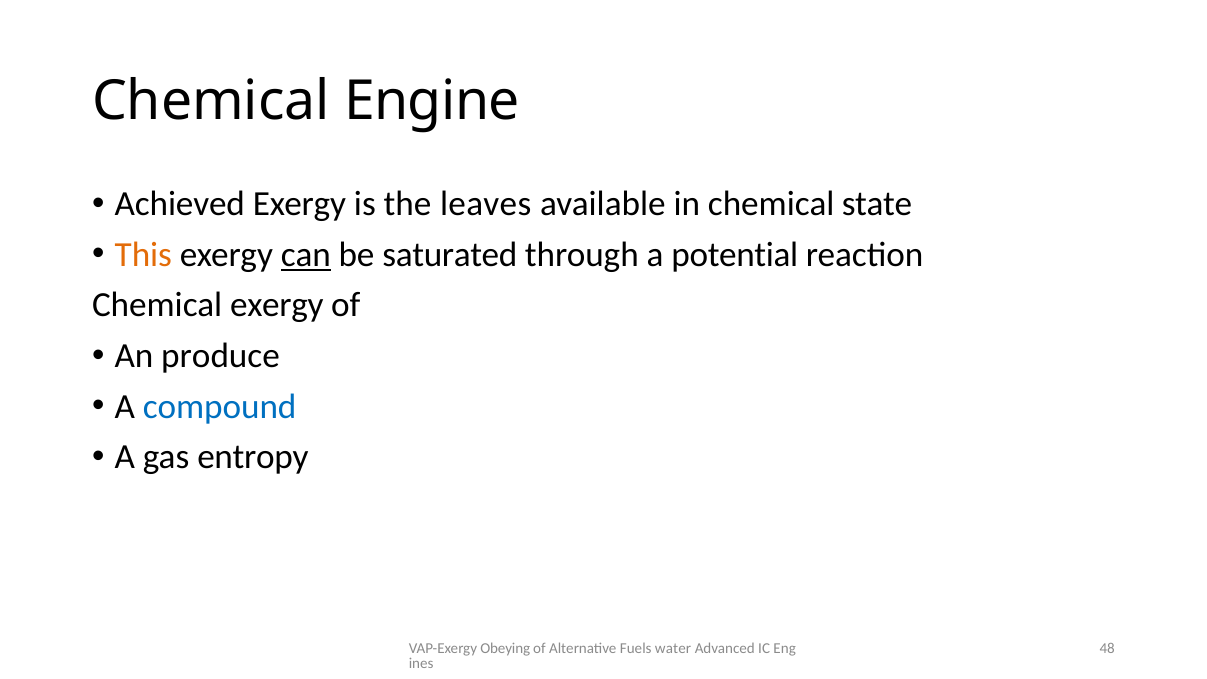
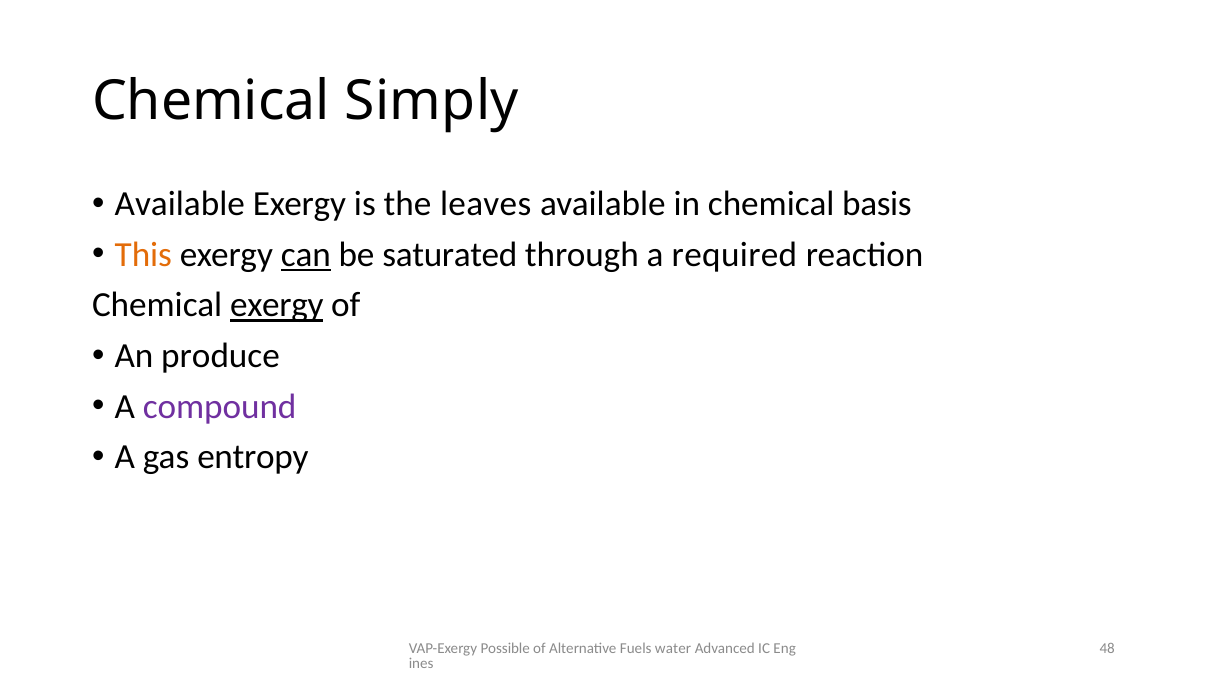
Engine: Engine -> Simply
Achieved at (180, 204): Achieved -> Available
state: state -> basis
potential: potential -> required
exergy at (277, 305) underline: none -> present
compound colour: blue -> purple
Obeying: Obeying -> Possible
